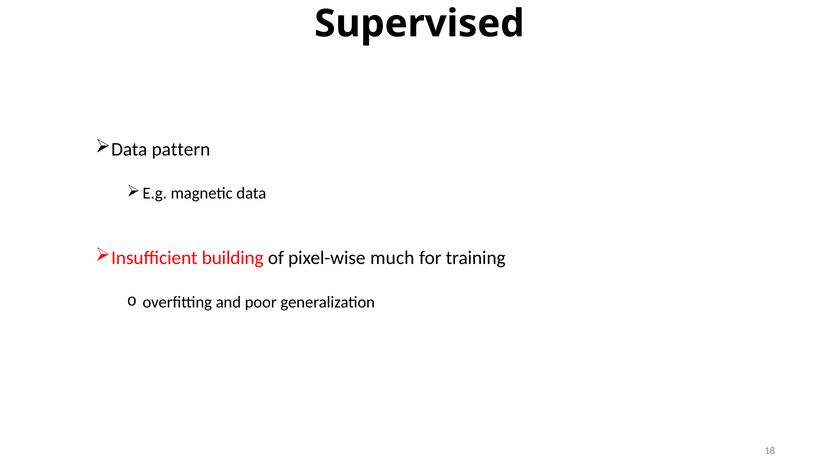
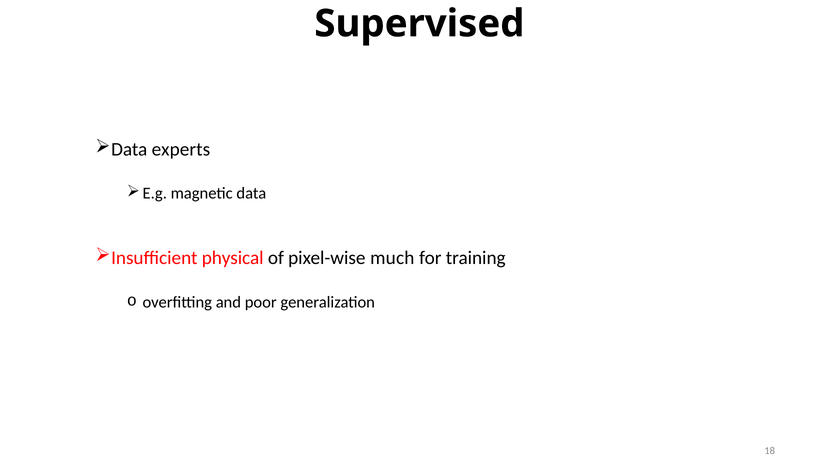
pattern: pattern -> experts
building: building -> physical
